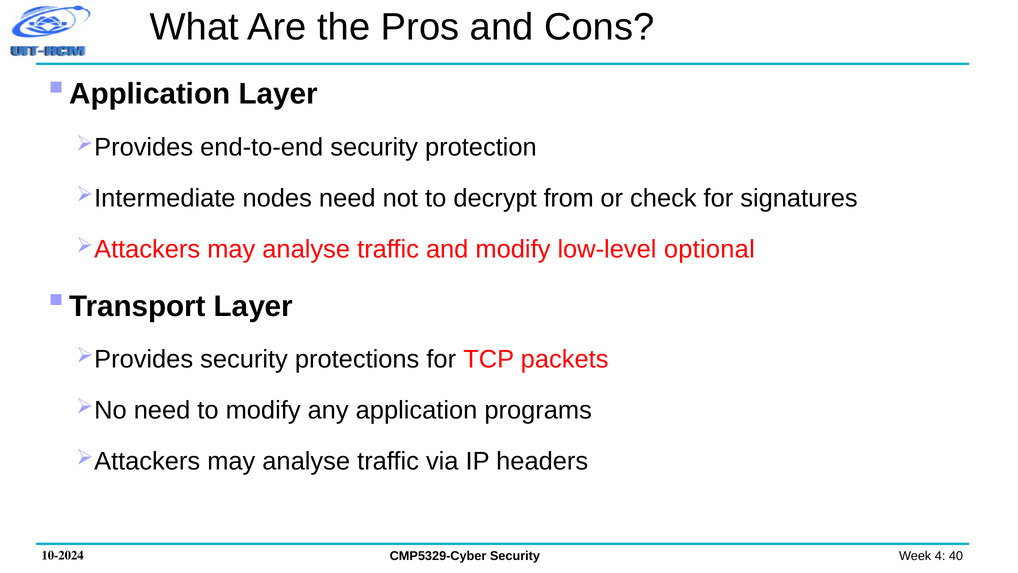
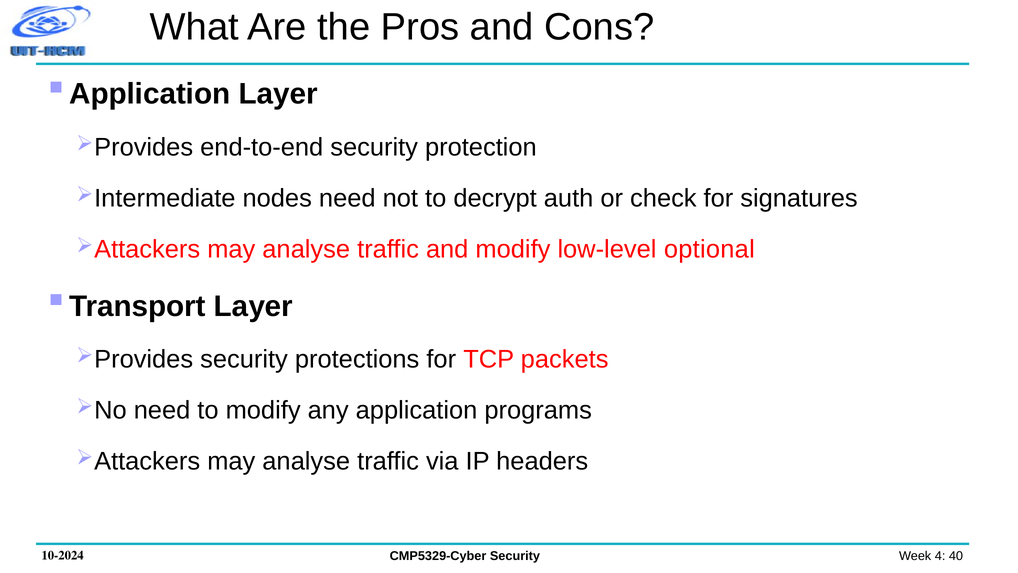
from: from -> auth
